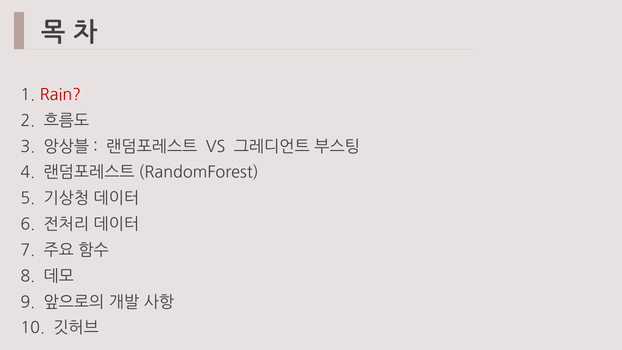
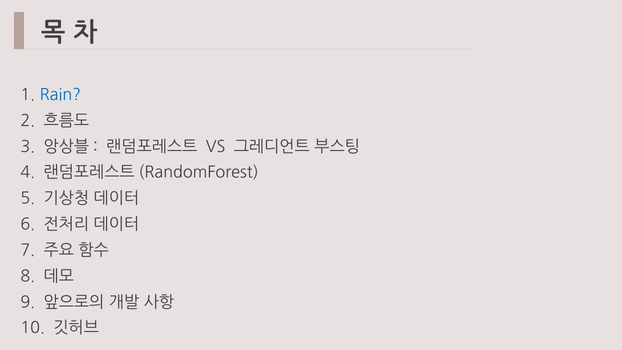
Rain colour: red -> blue
